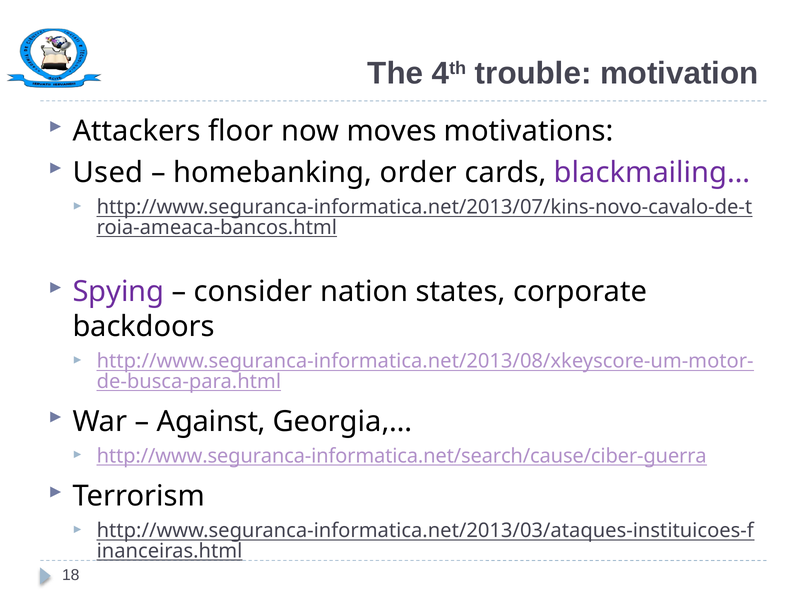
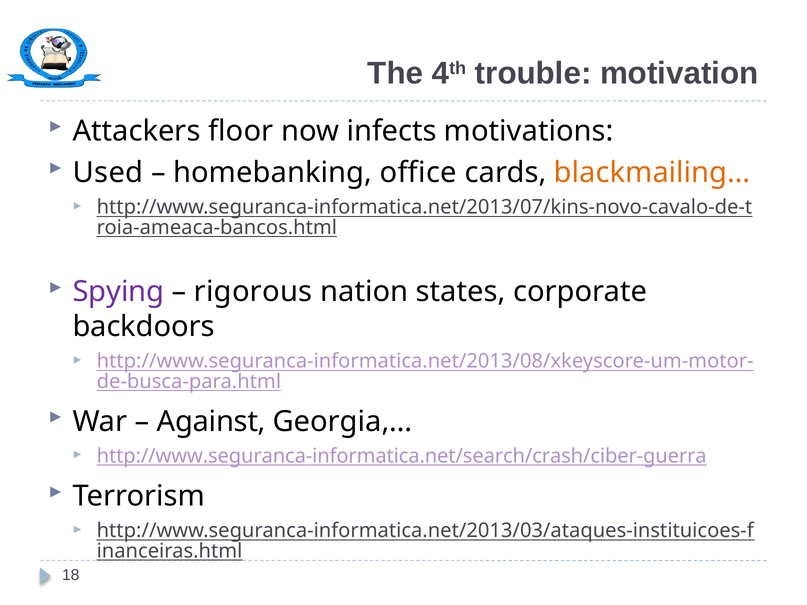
moves: moves -> infects
order: order -> office
blackmailing… colour: purple -> orange
consider: consider -> rigorous
http://www.seguranca-informatica.net/search/cause/ciber-guerra: http://www.seguranca-informatica.net/search/cause/ciber-guerra -> http://www.seguranca-informatica.net/search/crash/ciber-guerra
